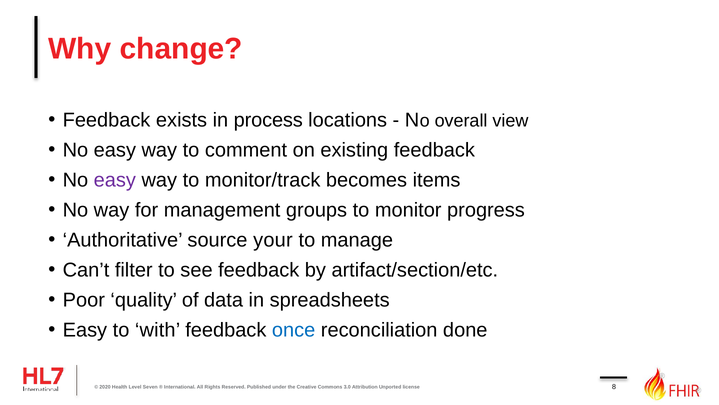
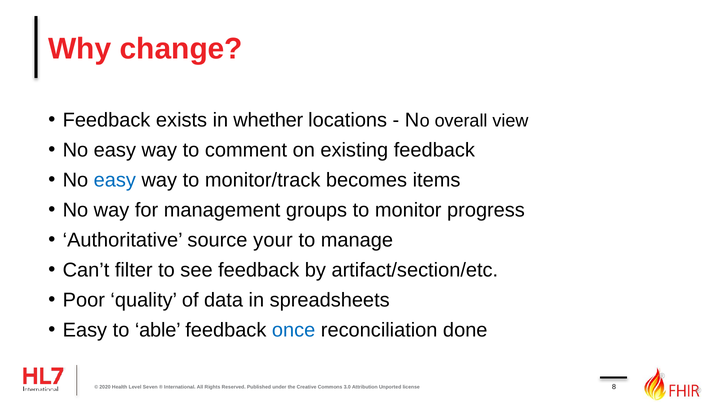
process: process -> whether
easy at (115, 180) colour: purple -> blue
with: with -> able
